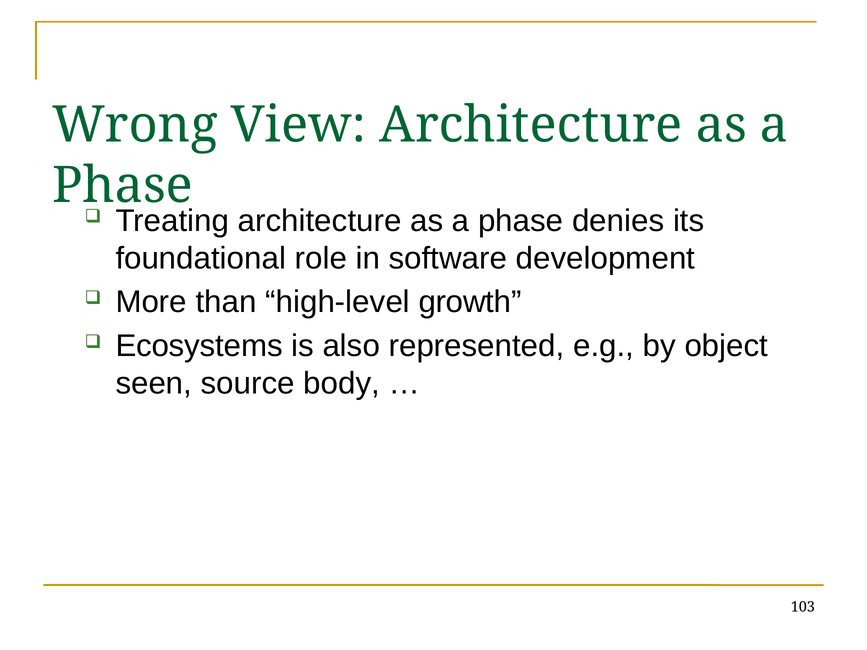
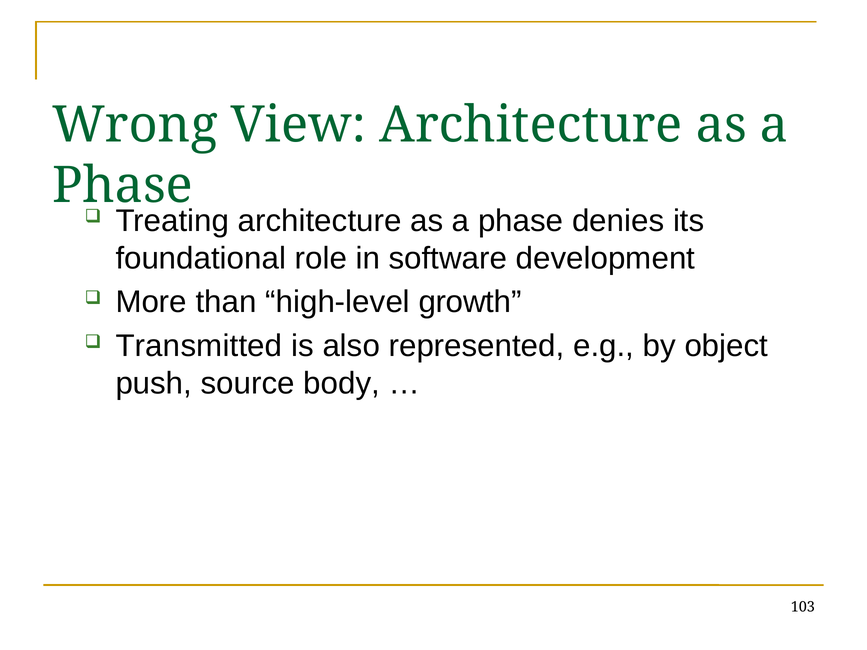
Ecosystems: Ecosystems -> Transmitted
seen: seen -> push
